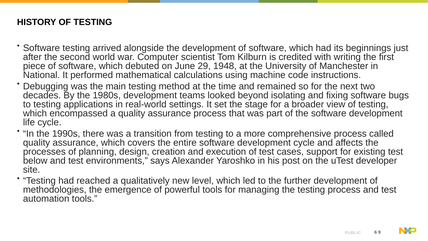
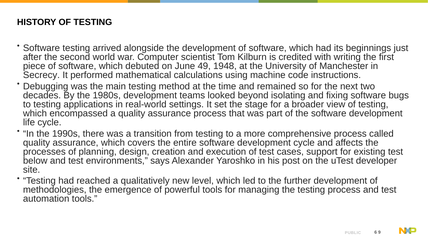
29: 29 -> 49
National: National -> Secrecy
